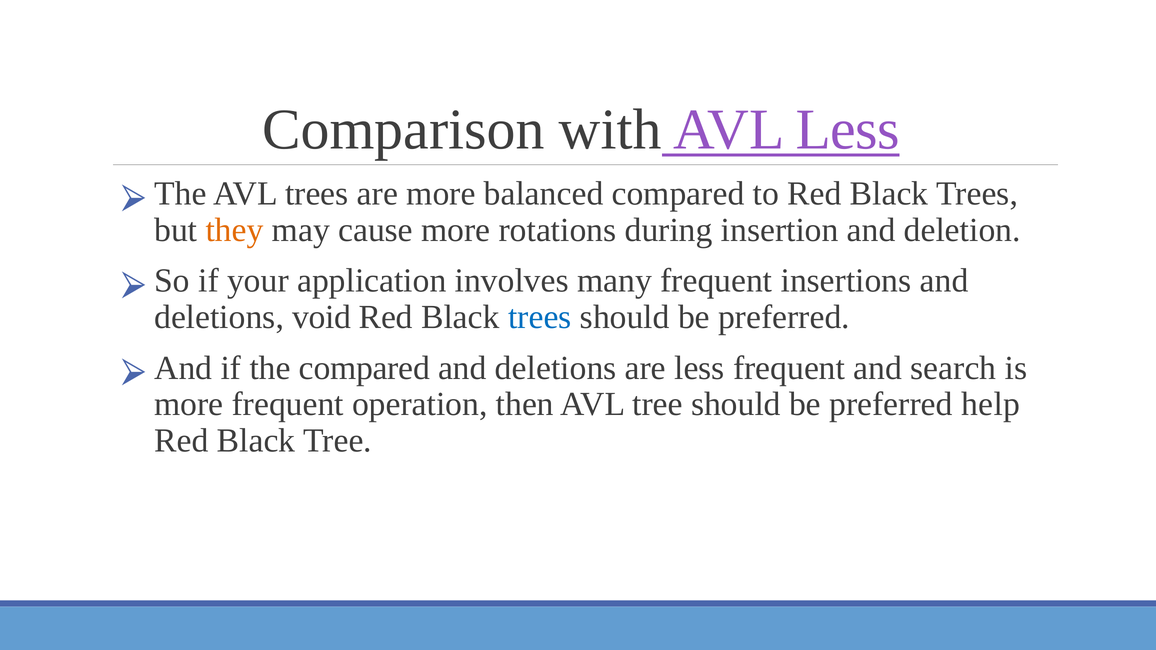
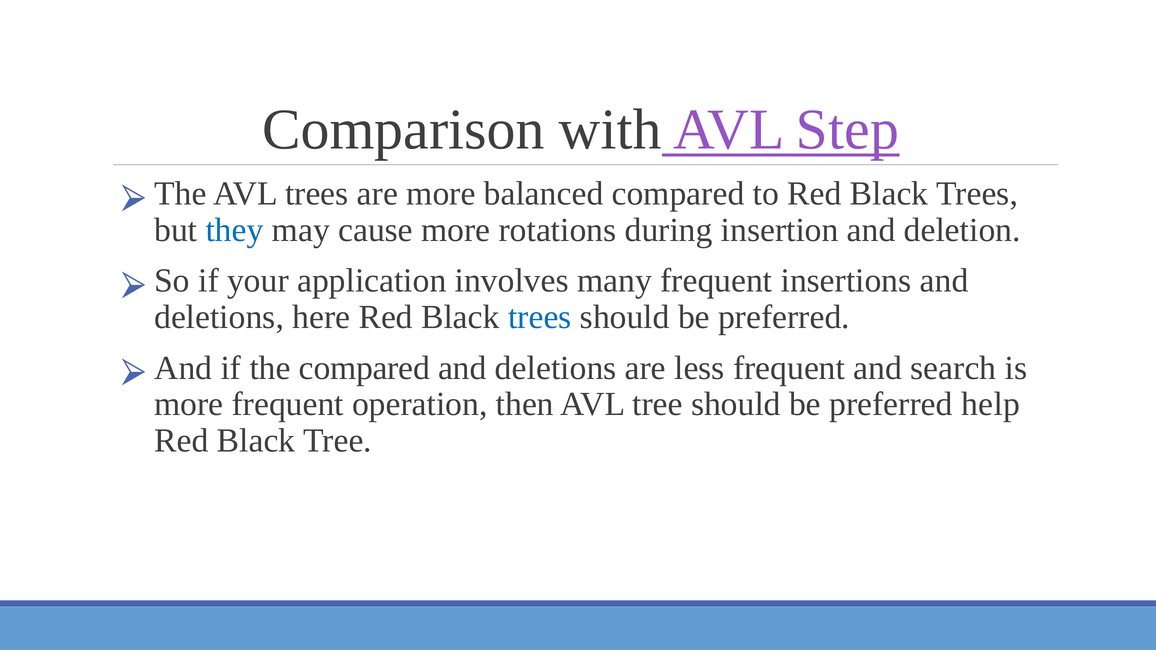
AVL Less: Less -> Step
they colour: orange -> blue
void: void -> here
